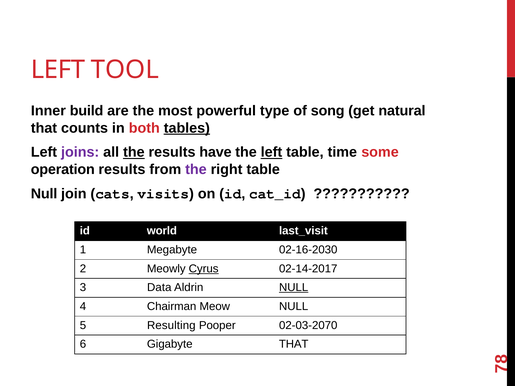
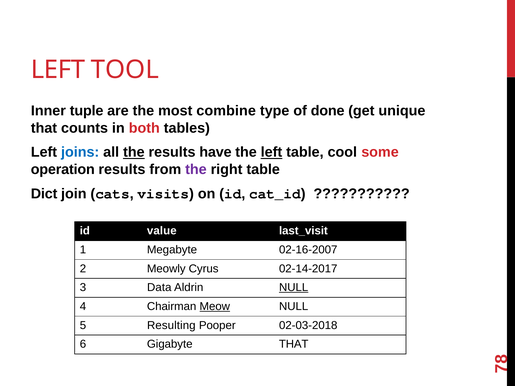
build: build -> tuple
powerful: powerful -> combine
song: song -> done
natural: natural -> unique
tables underline: present -> none
joins colour: purple -> blue
time: time -> cool
Null at (44, 194): Null -> Dict
world: world -> value
02-16-2030: 02-16-2030 -> 02-16-2007
Cyrus underline: present -> none
Meow underline: none -> present
02-03-2070: 02-03-2070 -> 02-03-2018
